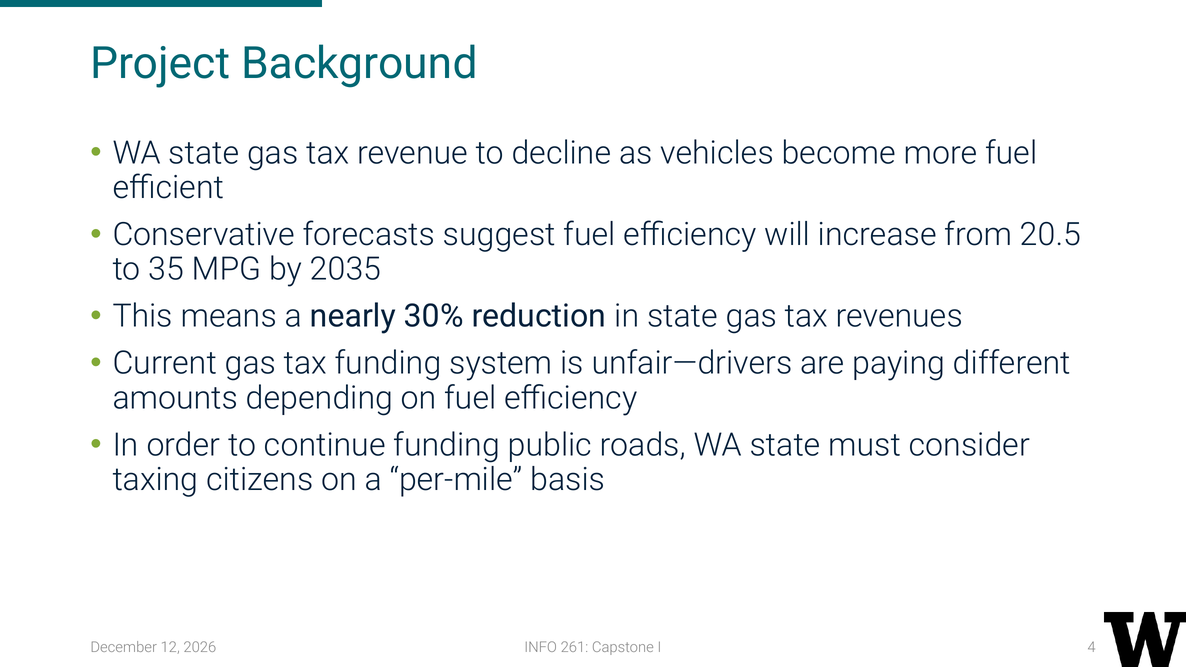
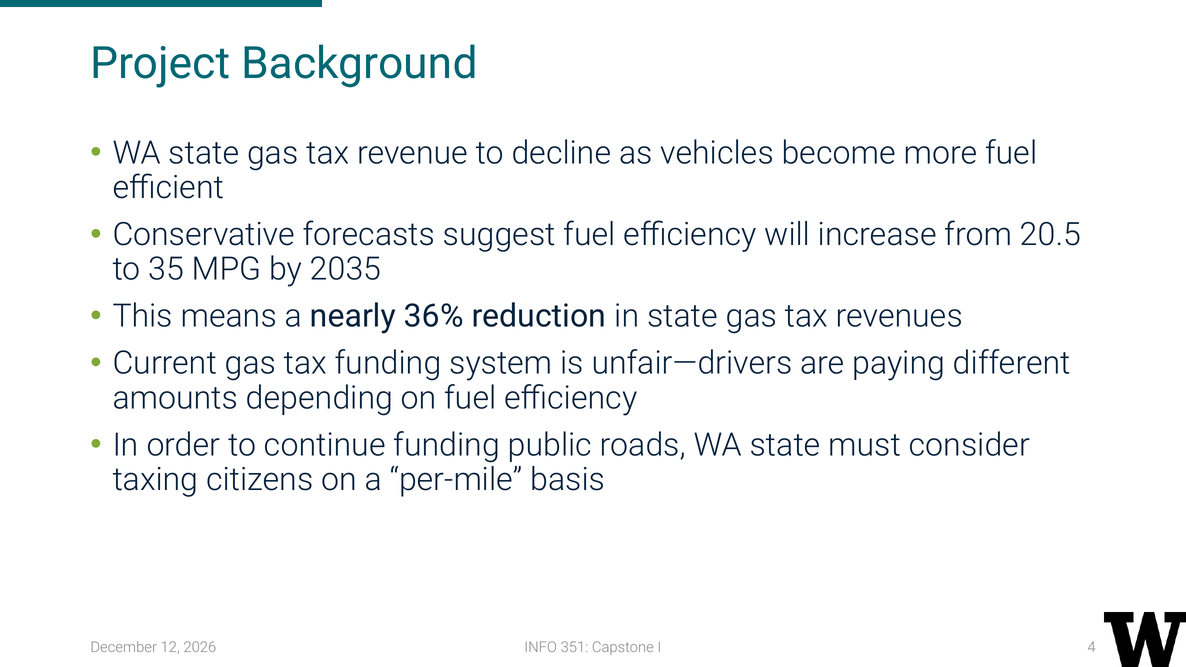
30%: 30% -> 36%
261: 261 -> 351
